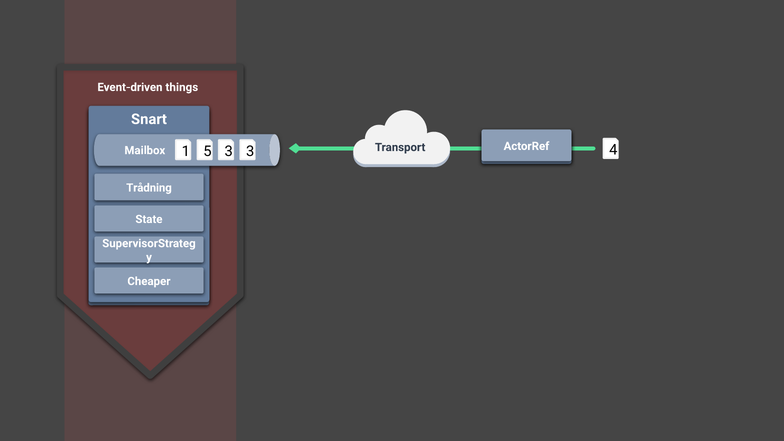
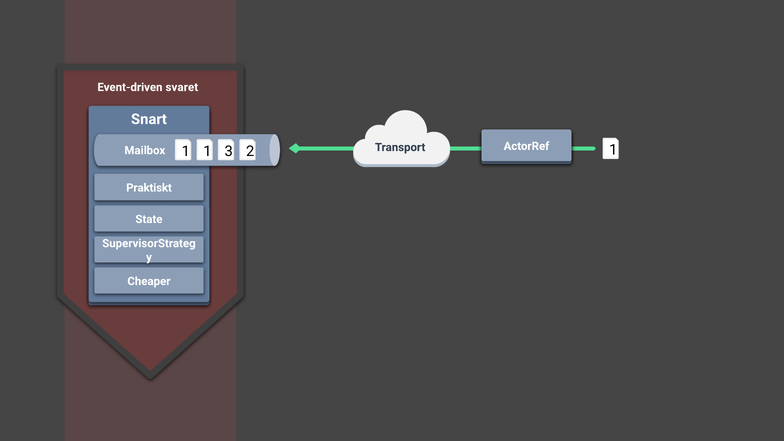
things: things -> svaret
4 at (613, 150): 4 -> 1
1 5: 5 -> 1
3 3: 3 -> 2
Trådning: Trådning -> Praktiskt
